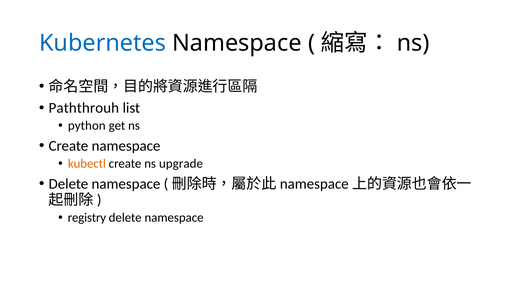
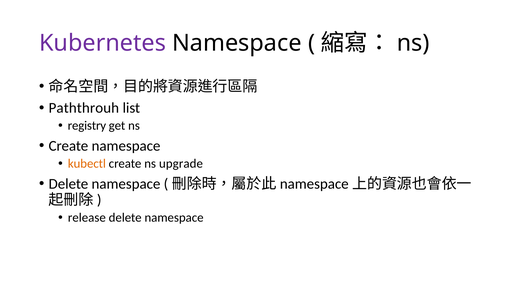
Kubernetes colour: blue -> purple
python: python -> registry
registry: registry -> release
